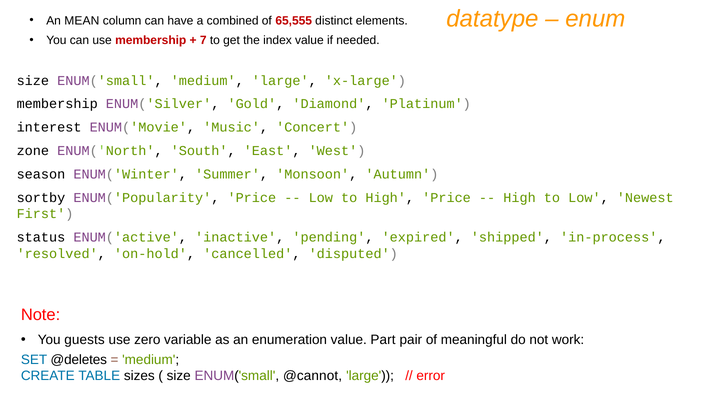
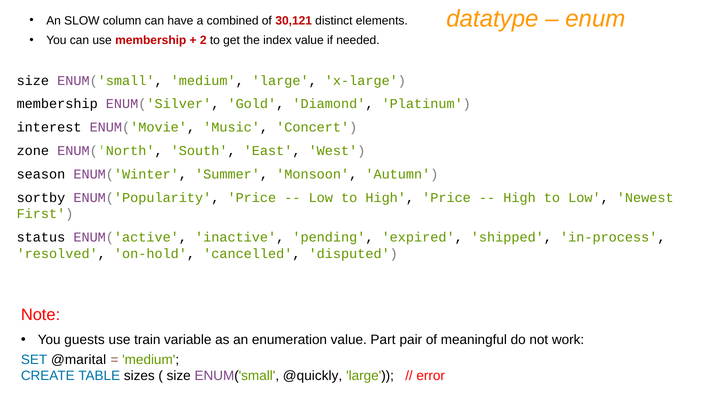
MEAN: MEAN -> SLOW
65,555: 65,555 -> 30,121
7: 7 -> 2
zero: zero -> train
@deletes: @deletes -> @marital
@cannot: @cannot -> @quickly
